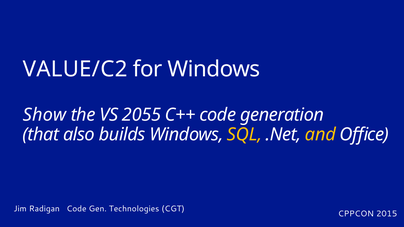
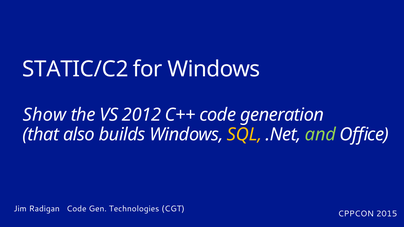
VALUE/C2: VALUE/C2 -> STATIC/C2
2055: 2055 -> 2012
and colour: yellow -> light green
